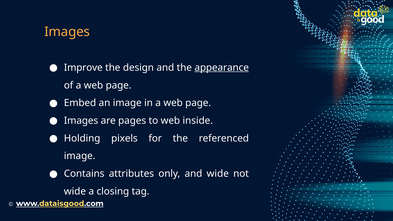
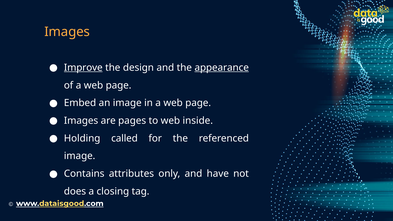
Improve underline: none -> present
pixels: pixels -> called
and wide: wide -> have
wide at (75, 191): wide -> does
